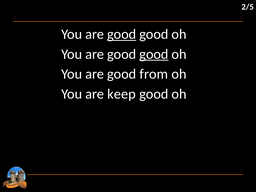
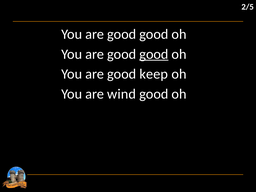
good at (122, 34) underline: present -> none
from: from -> keep
keep: keep -> wind
